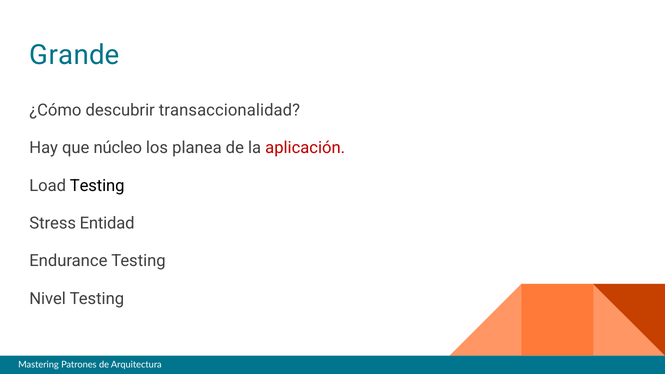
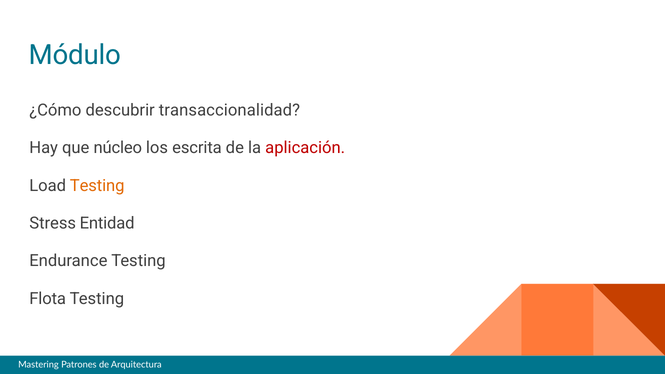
Grande: Grande -> Módulo
planea: planea -> escrita
Testing at (97, 186) colour: black -> orange
Nivel: Nivel -> Flota
